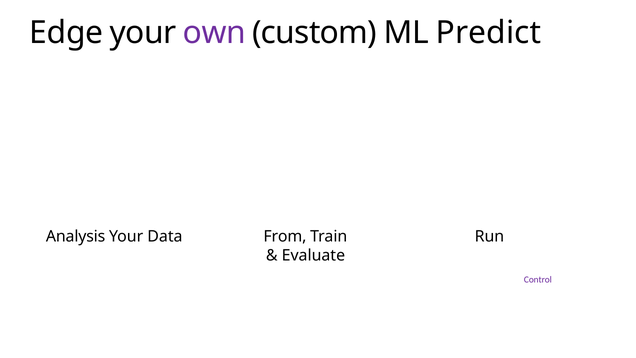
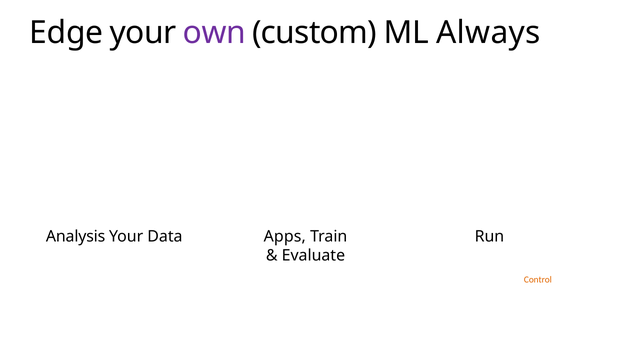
Predict: Predict -> Always
From: From -> Apps
Control at (538, 279) colour: purple -> orange
